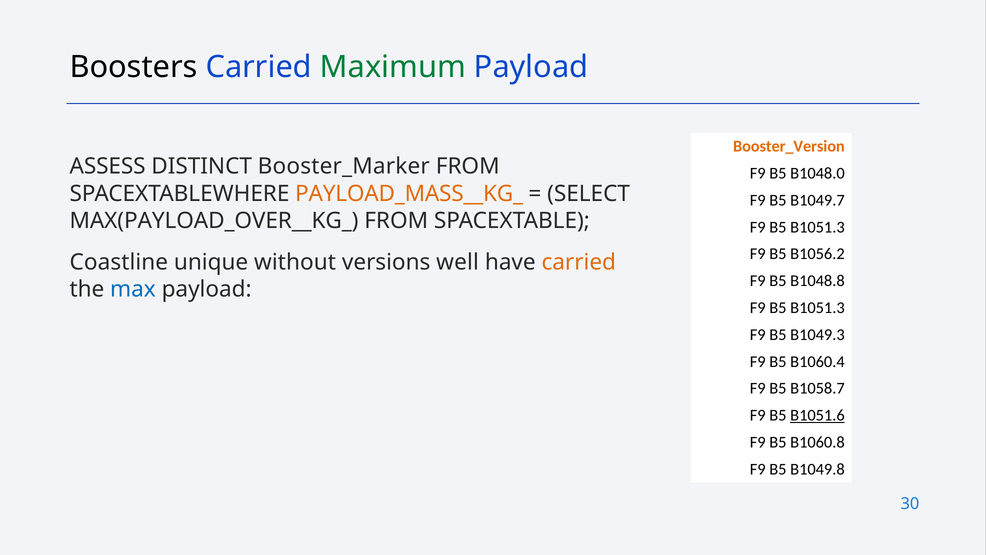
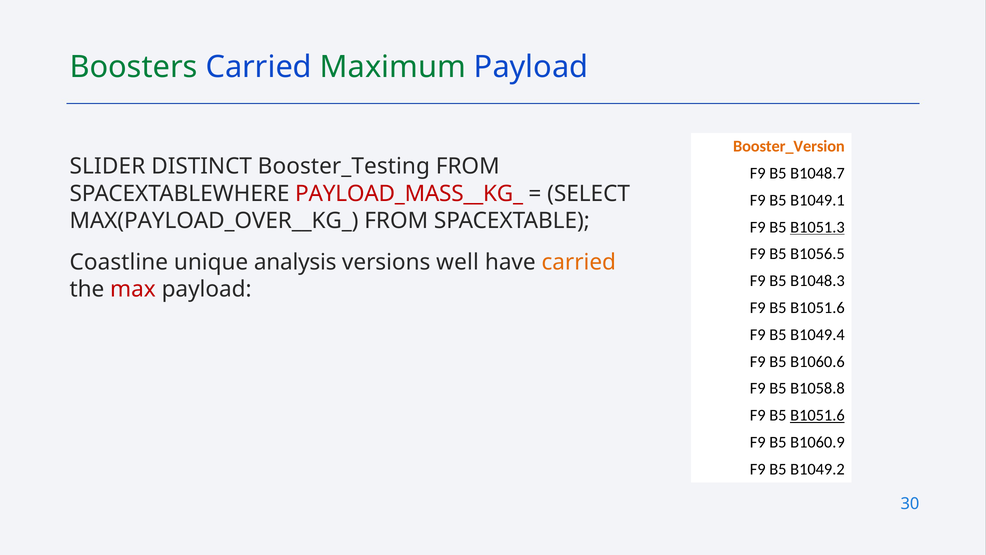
Boosters colour: black -> green
ASSESS: ASSESS -> SLIDER
Booster_Marker: Booster_Marker -> Booster_Testing
B1048.0: B1048.0 -> B1048.7
PAYLOAD_MASS__KG_ colour: orange -> red
B1049.7: B1049.7 -> B1049.1
B1051.3 at (817, 227) underline: none -> present
B1056.2: B1056.2 -> B1056.5
without: without -> analysis
B1048.8: B1048.8 -> B1048.3
max colour: blue -> red
B1051.3 at (817, 308): B1051.3 -> B1051.6
B1049.3: B1049.3 -> B1049.4
B1060.4: B1060.4 -> B1060.6
B1058.7: B1058.7 -> B1058.8
B1060.8: B1060.8 -> B1060.9
B1049.8: B1049.8 -> B1049.2
